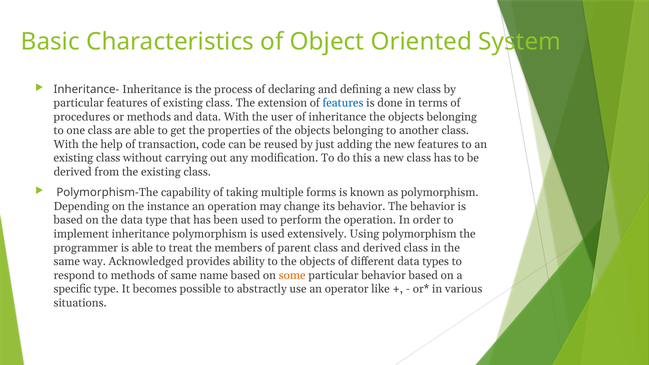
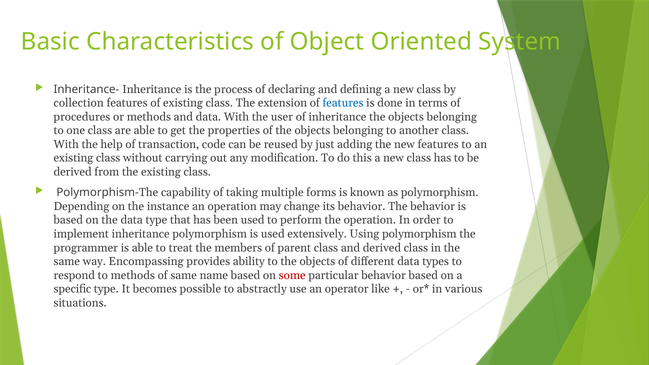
particular at (79, 103): particular -> collection
Acknowledged: Acknowledged -> Encompassing
some colour: orange -> red
